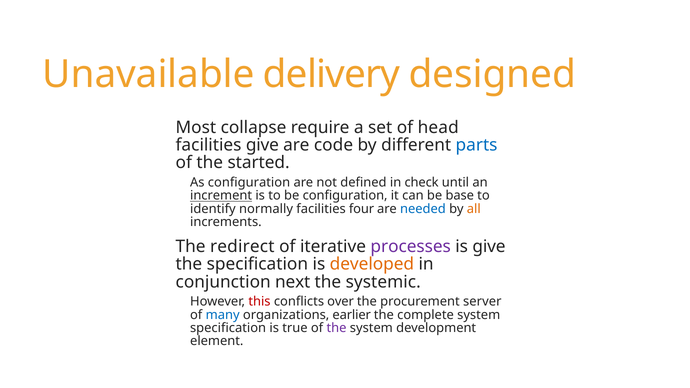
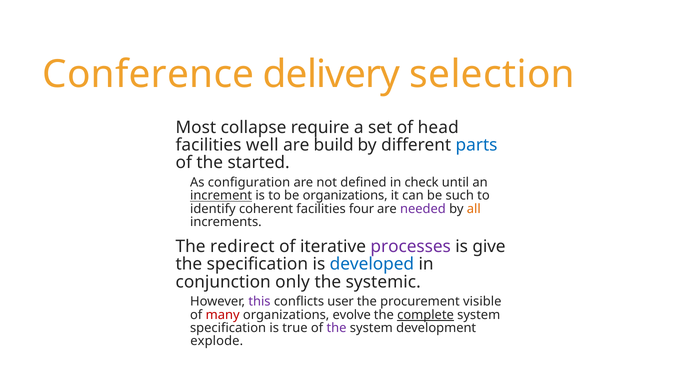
Unavailable: Unavailable -> Conference
designed: designed -> selection
facilities give: give -> well
code: code -> build
be configuration: configuration -> organizations
base: base -> such
normally: normally -> coherent
needed colour: blue -> purple
developed colour: orange -> blue
next: next -> only
this colour: red -> purple
over: over -> user
server: server -> visible
many colour: blue -> red
earlier: earlier -> evolve
complete underline: none -> present
element: element -> explode
